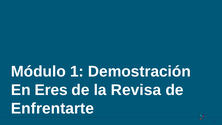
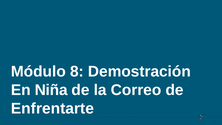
1: 1 -> 8
Eres: Eres -> Niña
Revisa: Revisa -> Correo
